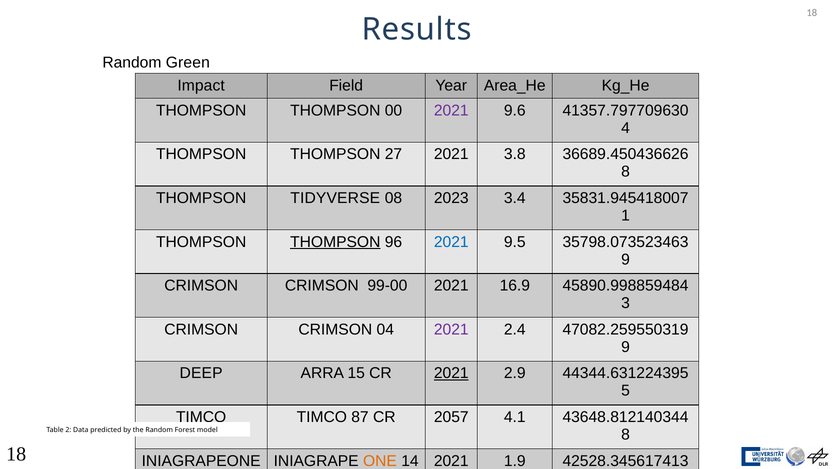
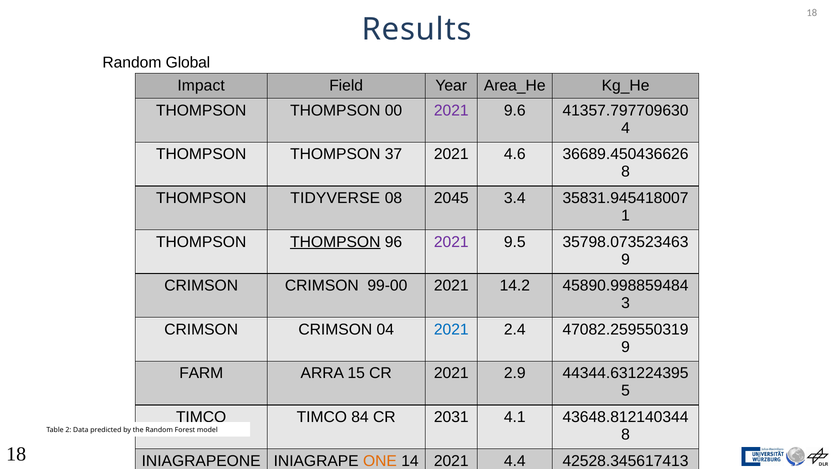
Green: Green -> Global
27: 27 -> 37
3.8: 3.8 -> 4.6
2023: 2023 -> 2045
2021 at (451, 242) colour: blue -> purple
16.9: 16.9 -> 14.2
2021 at (451, 330) colour: purple -> blue
DEEP: DEEP -> FARM
2021 at (451, 373) underline: present -> none
87: 87 -> 84
2057: 2057 -> 2031
14 2021 1.9: 1.9 -> 4.4
